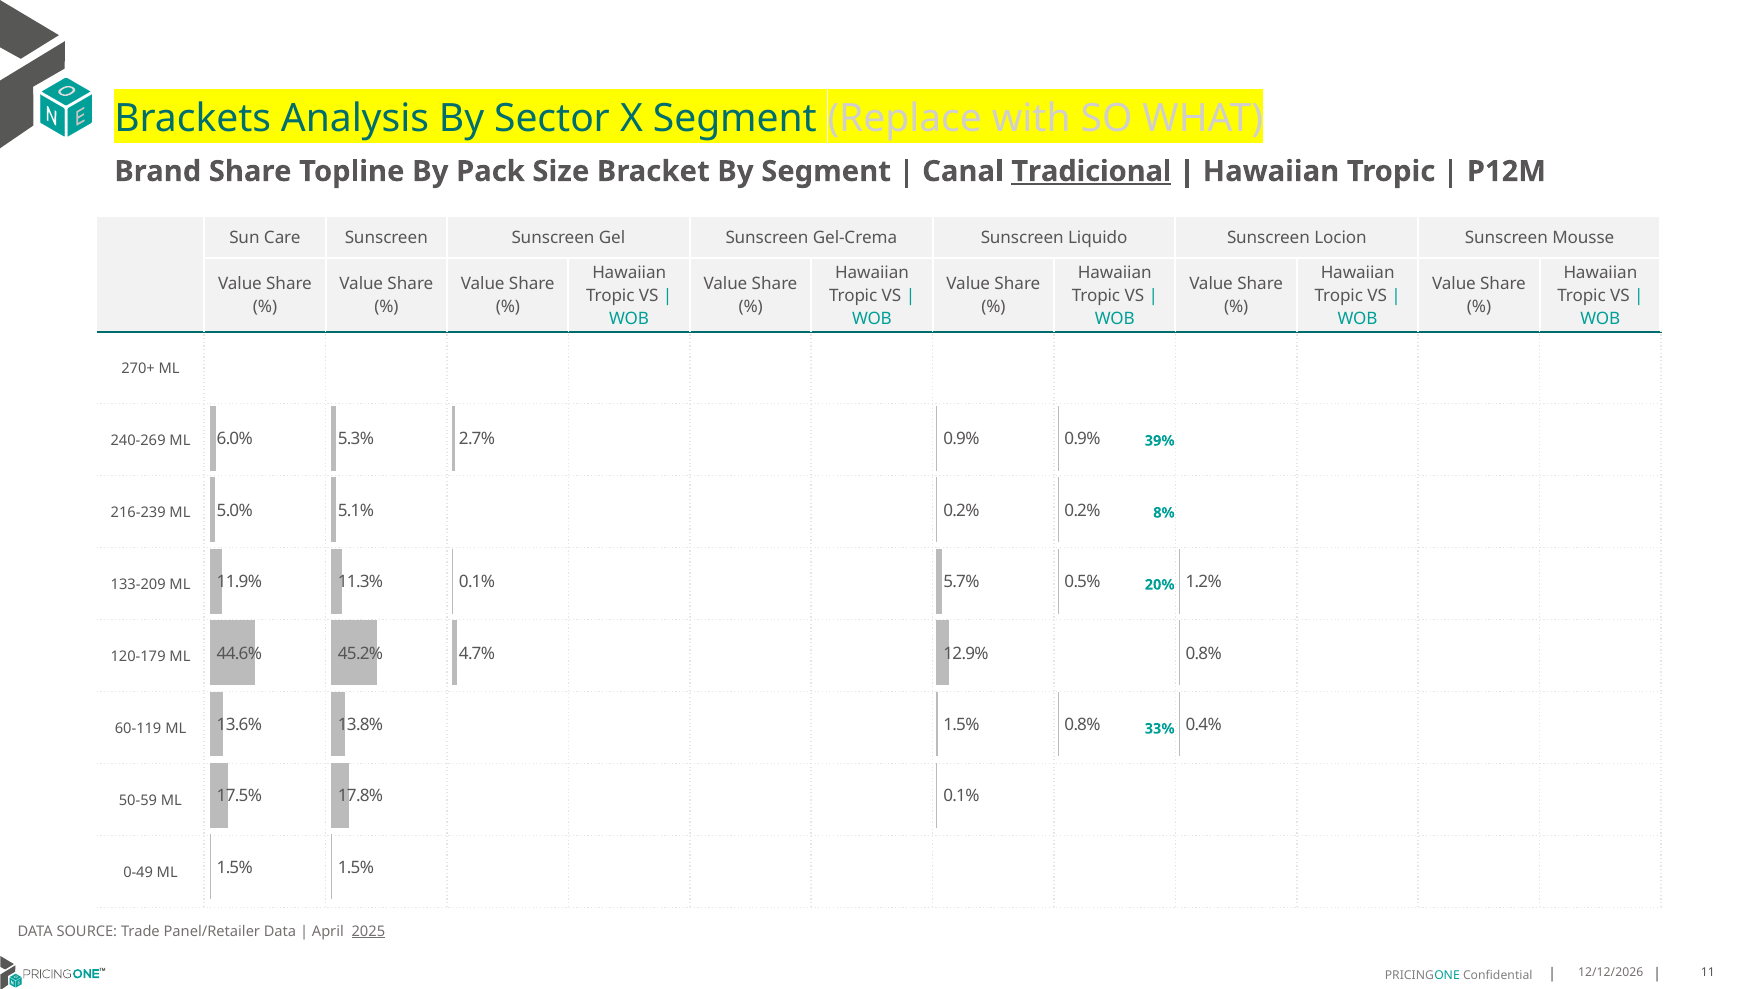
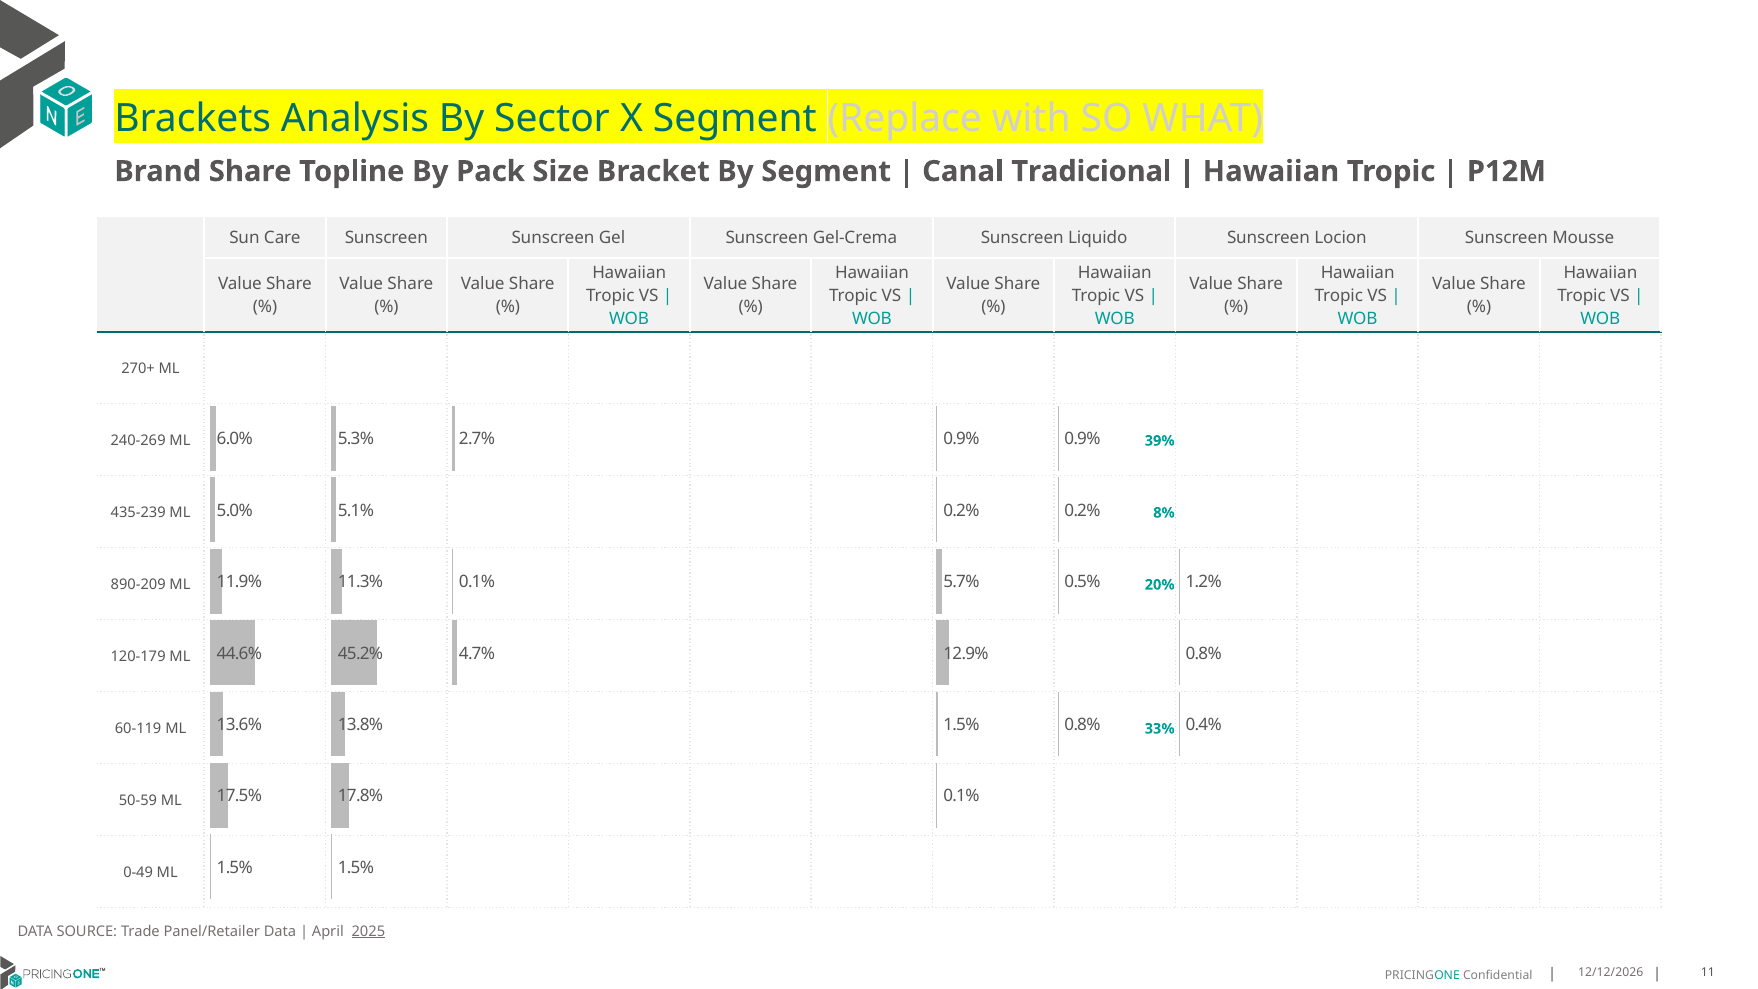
Tradicional underline: present -> none
216-239: 216-239 -> 435-239
133-209: 133-209 -> 890-209
